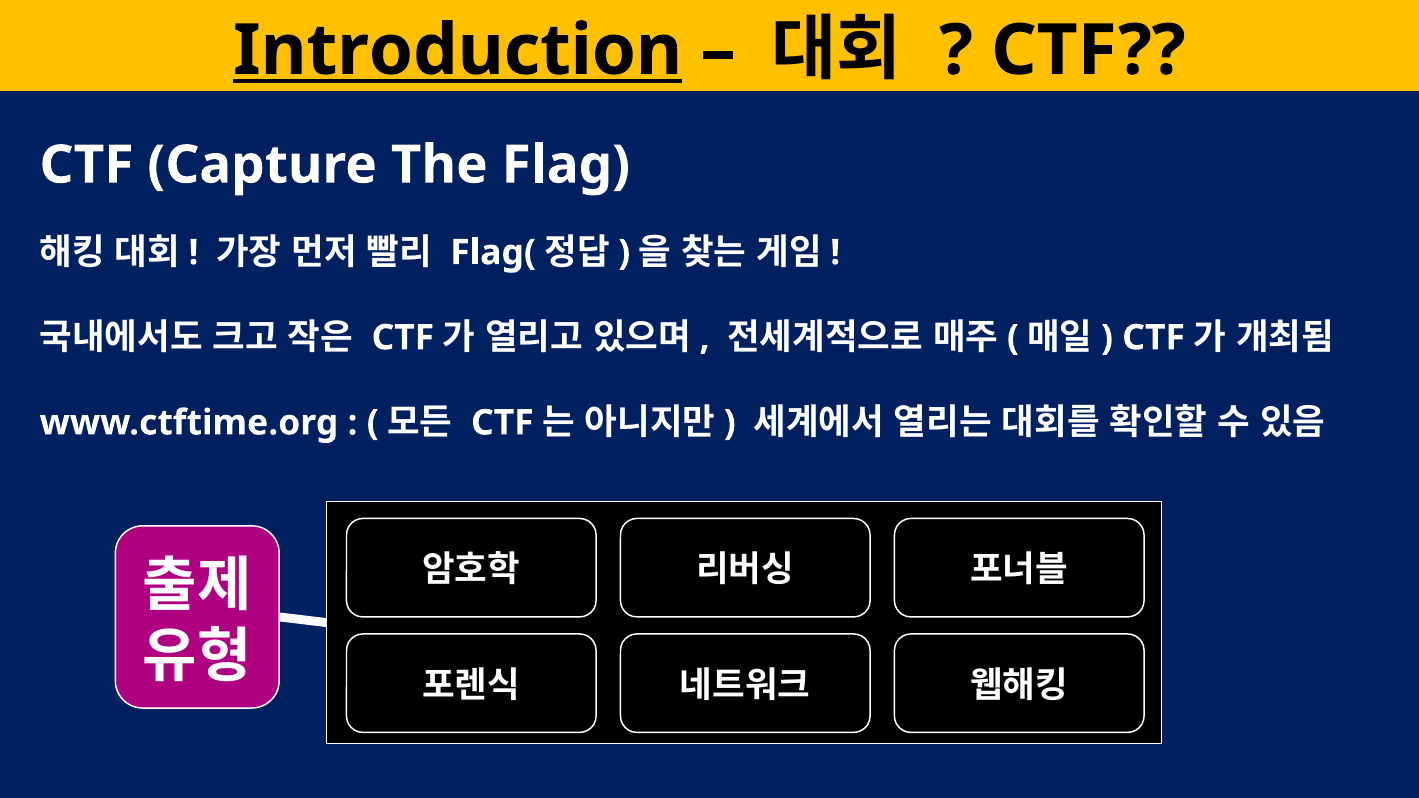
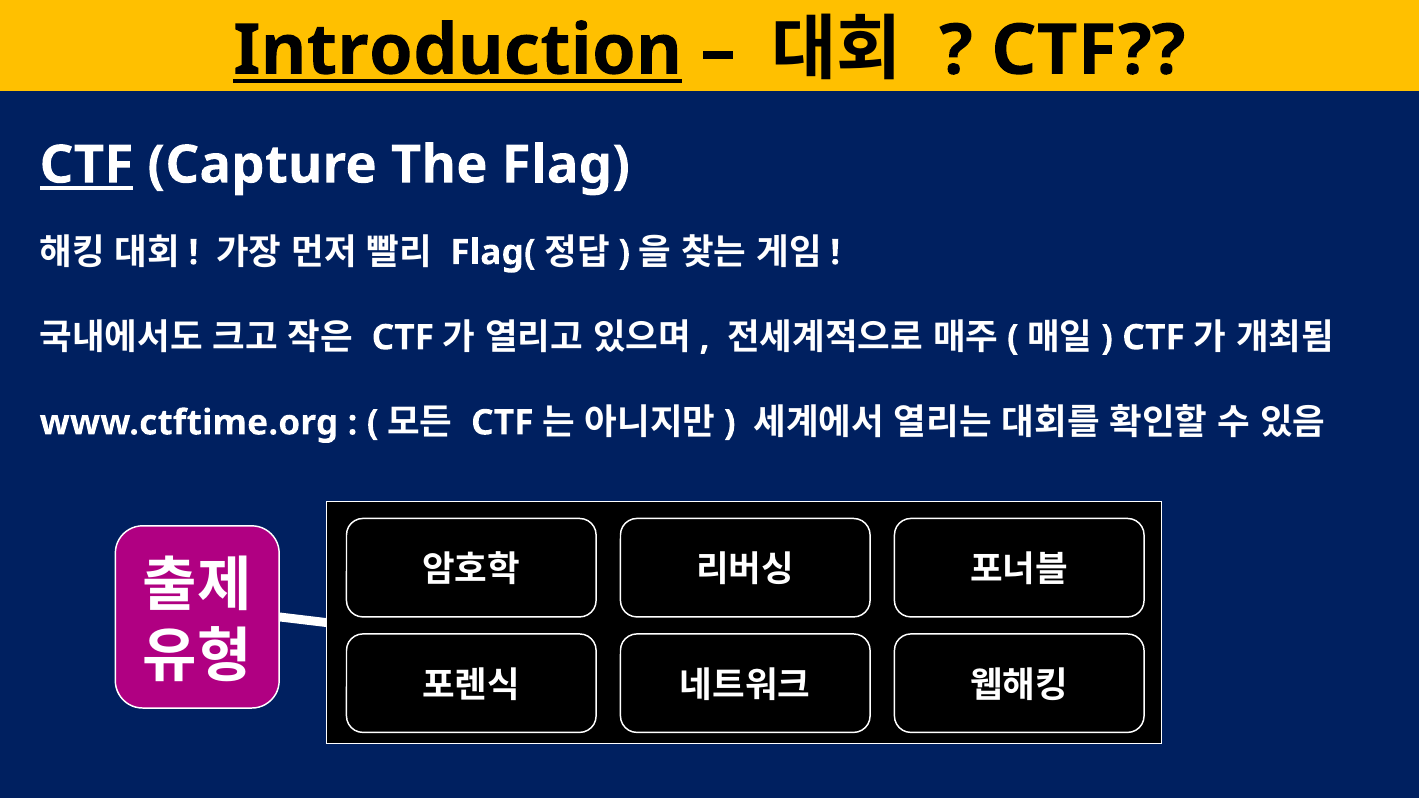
CTF at (86, 165) underline: none -> present
